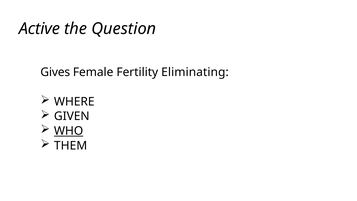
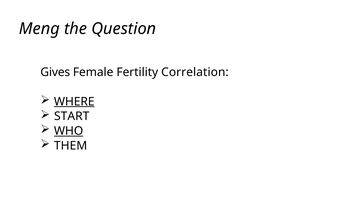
Active: Active -> Meng
Eliminating: Eliminating -> Correlation
WHERE underline: none -> present
GIVEN: GIVEN -> START
